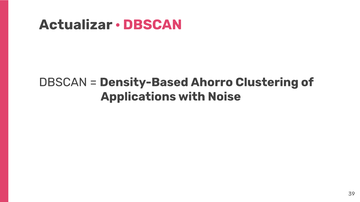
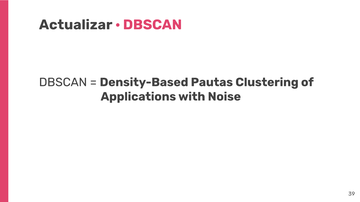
Ahorro: Ahorro -> Pautas
